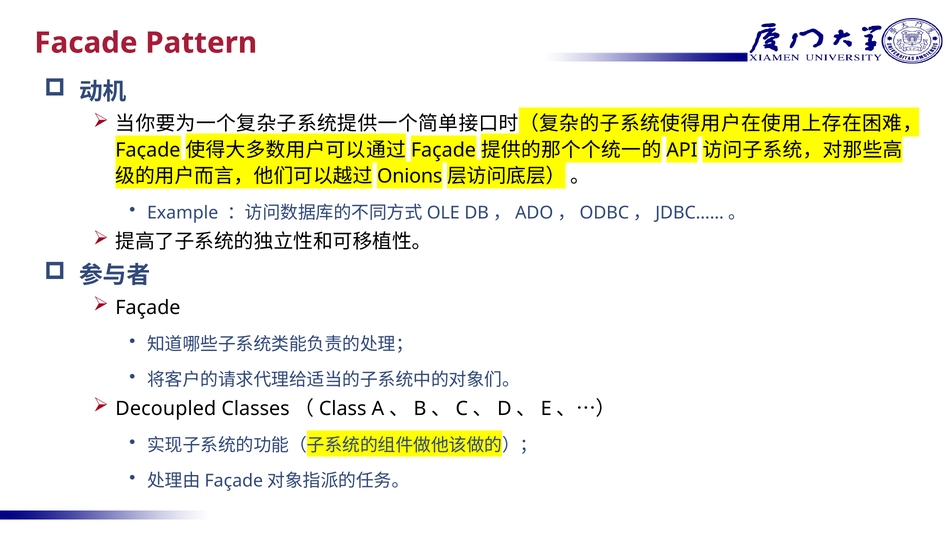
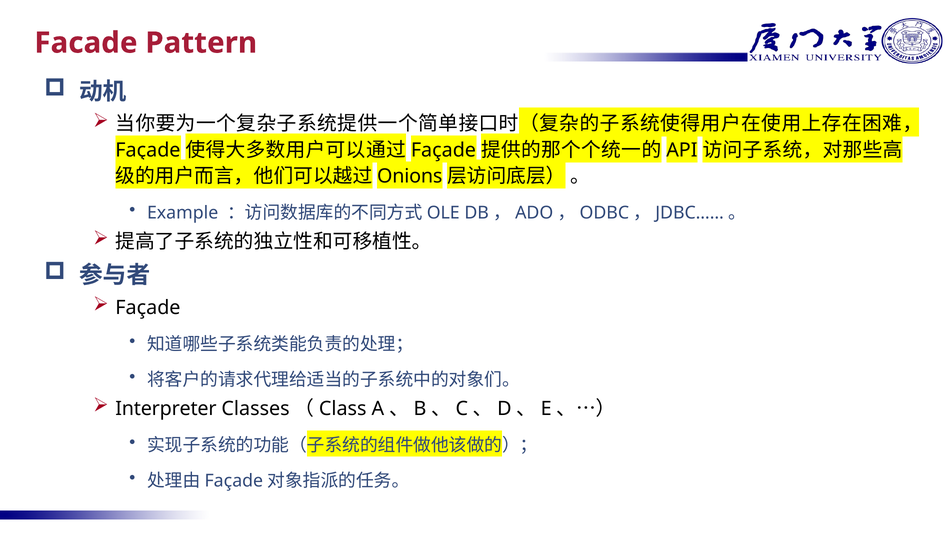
Decoupled: Decoupled -> Interpreter
